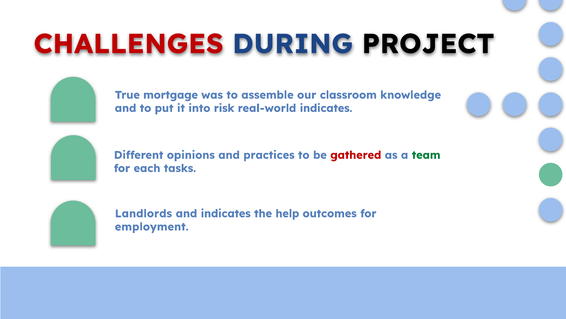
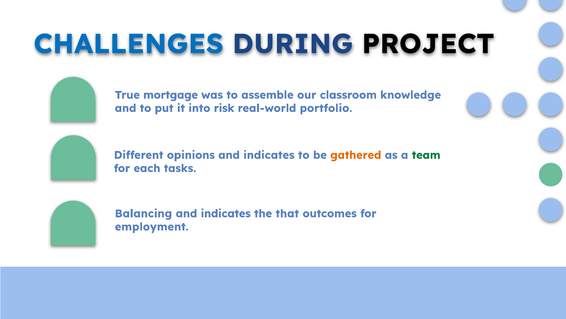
CHALLENGES colour: red -> blue
real-world indicates: indicates -> portfolio
opinions and practices: practices -> indicates
gathered colour: red -> orange
Landlords: Landlords -> Balancing
help: help -> that
